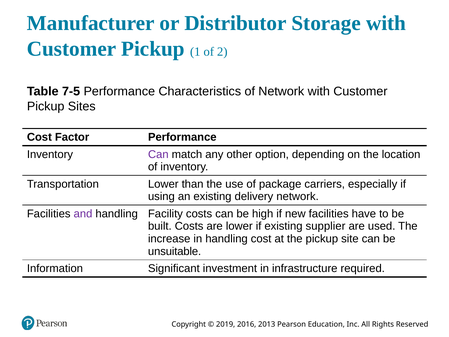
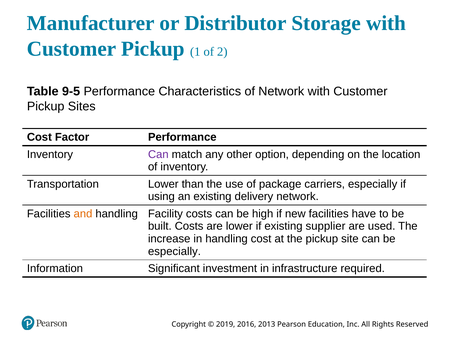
7-5: 7-5 -> 9-5
and colour: purple -> orange
unsuitable at (175, 251): unsuitable -> especially
